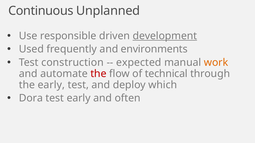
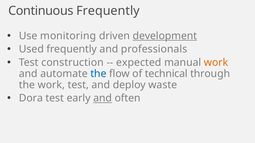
Continuous Unplanned: Unplanned -> Frequently
responsible: responsible -> monitoring
environments: environments -> professionals
the at (98, 74) colour: red -> blue
the early: early -> work
which: which -> waste
and at (103, 98) underline: none -> present
